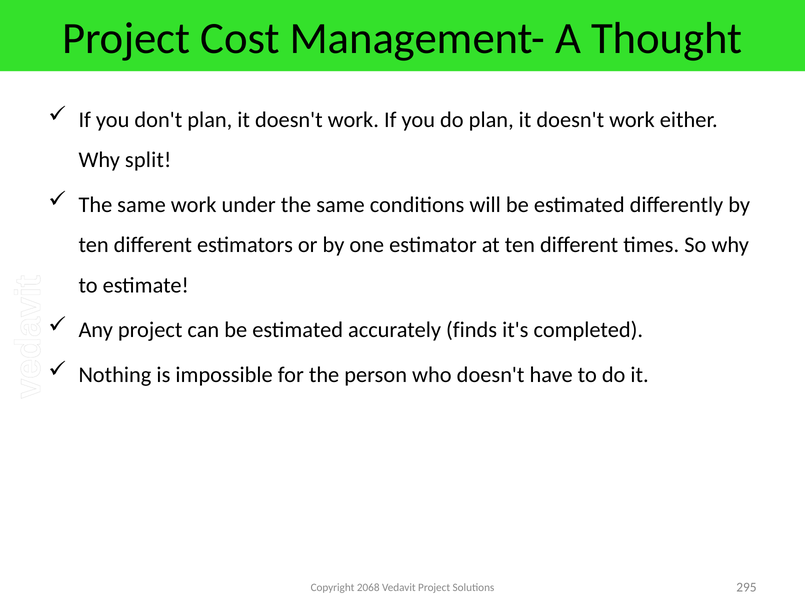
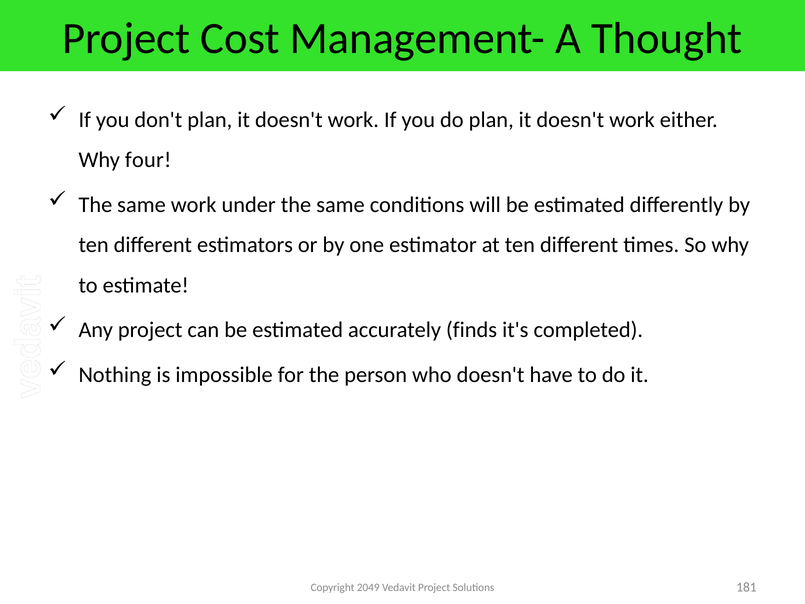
split: split -> four
2068: 2068 -> 2049
295: 295 -> 181
